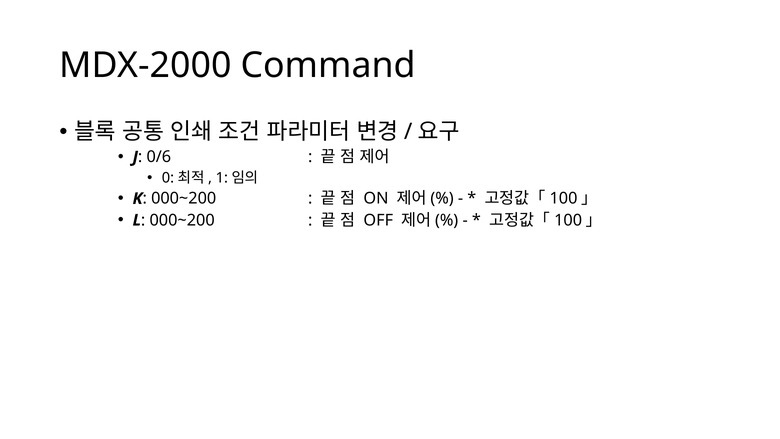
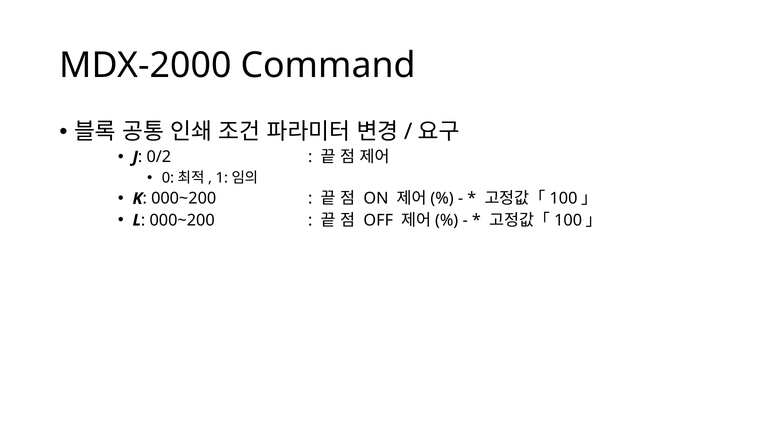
0/6: 0/6 -> 0/2
